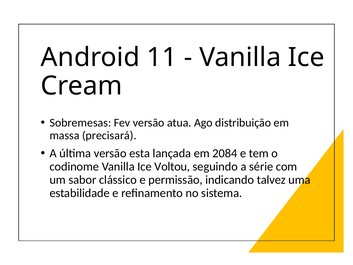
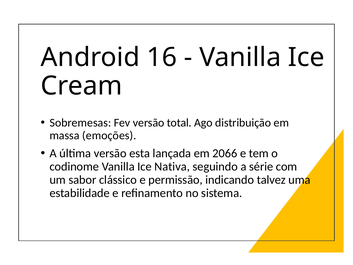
11: 11 -> 16
atua: atua -> total
precisará: precisará -> emoções
2084: 2084 -> 2066
Voltou: Voltou -> Nativa
